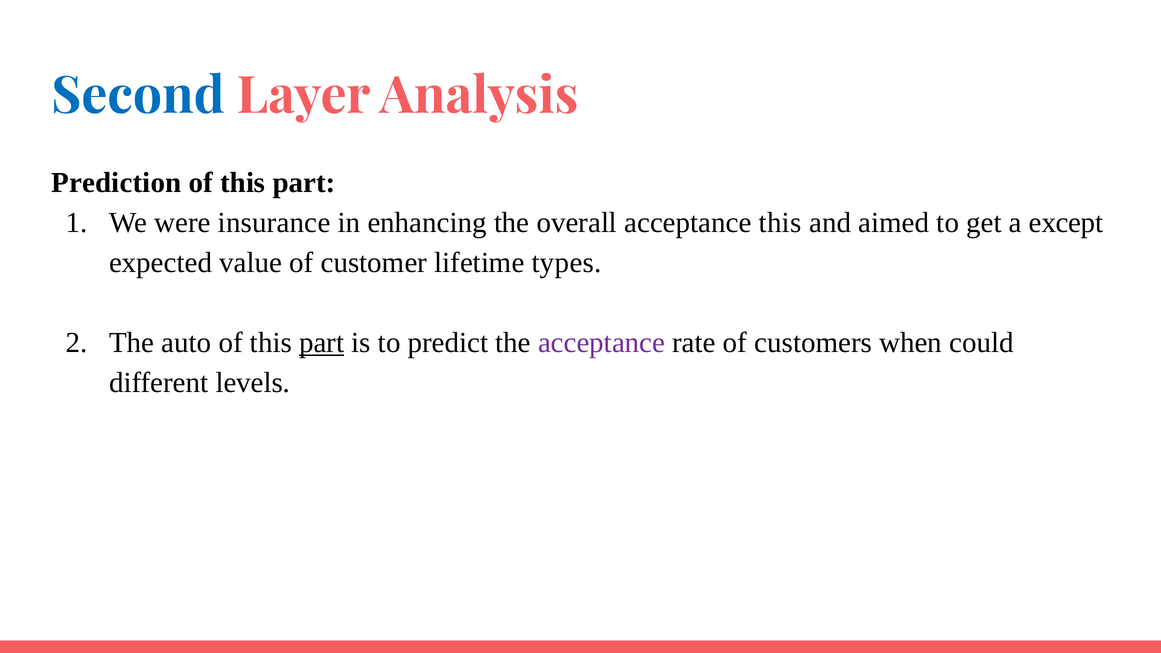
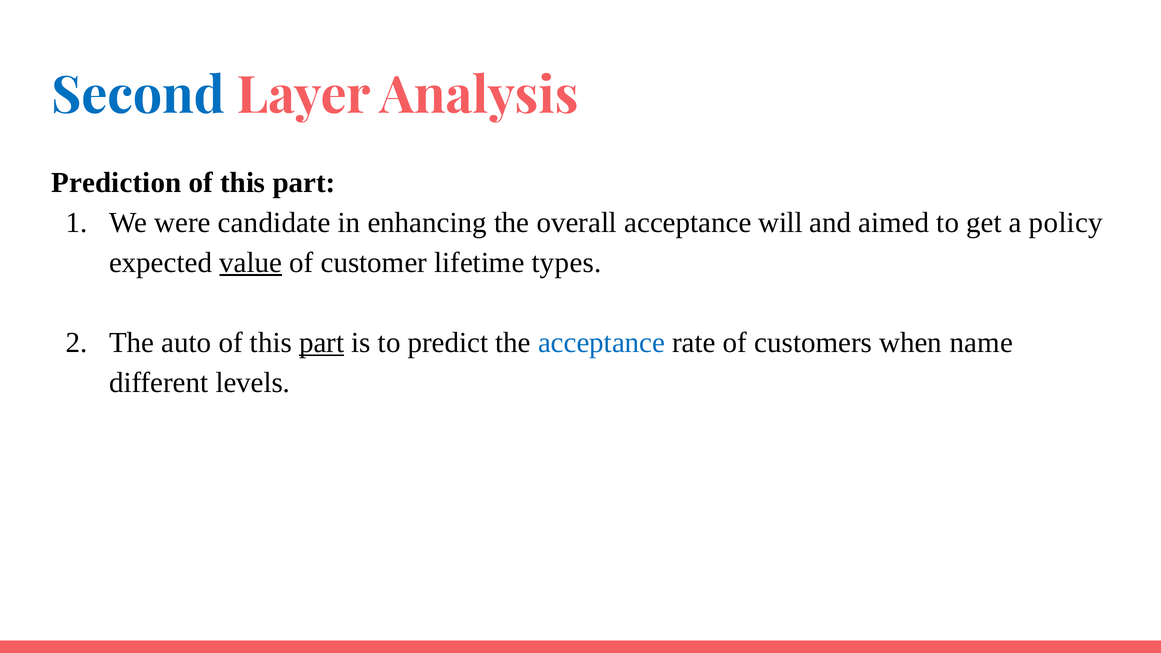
insurance: insurance -> candidate
acceptance this: this -> will
except: except -> policy
value underline: none -> present
acceptance at (602, 343) colour: purple -> blue
could: could -> name
